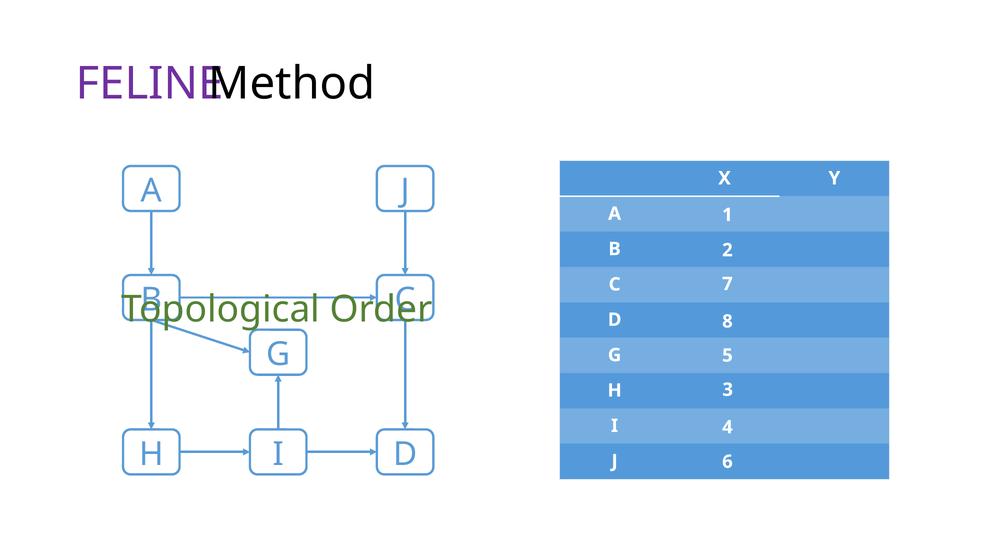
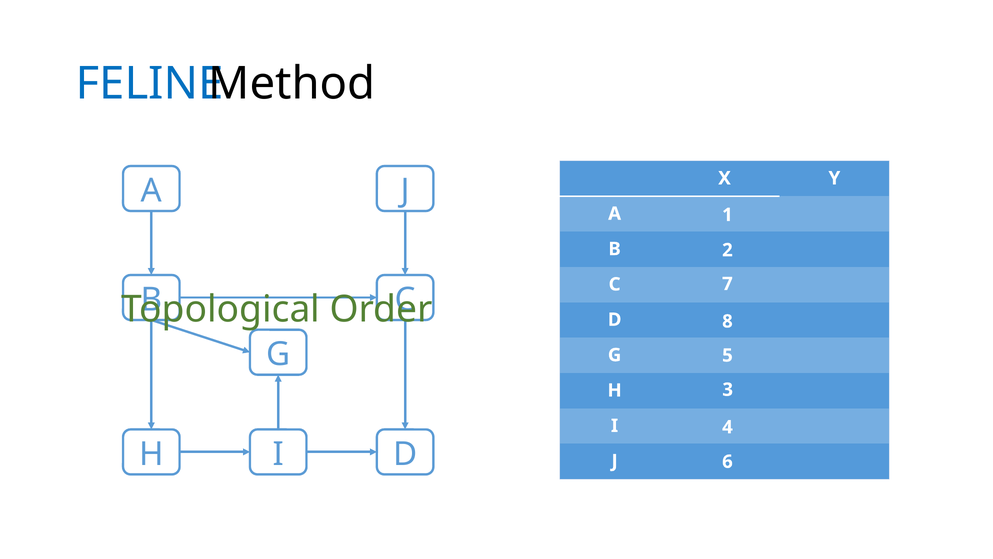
FELINE colour: purple -> blue
